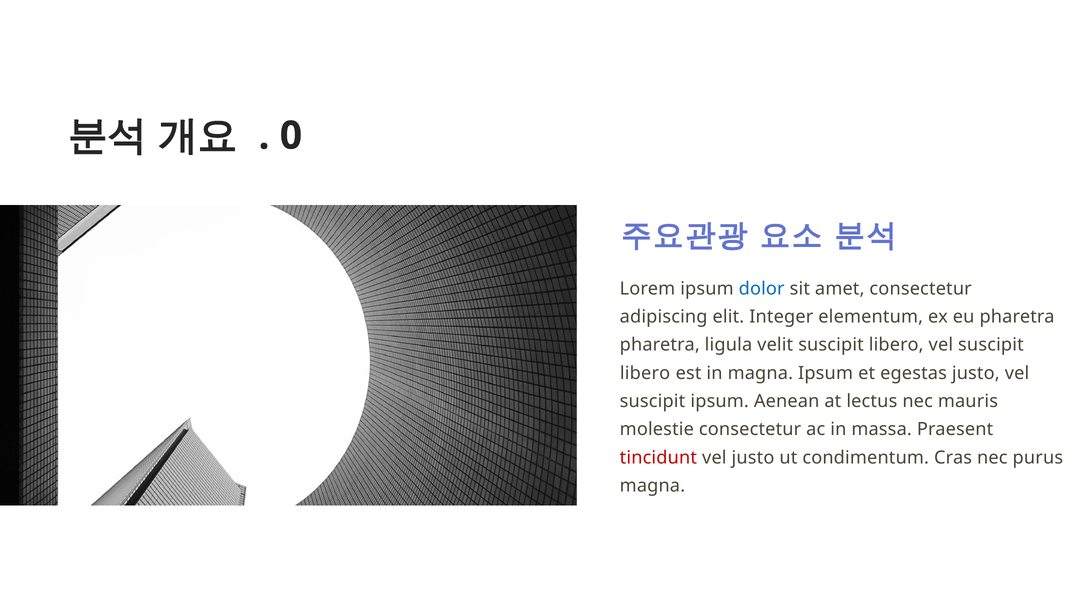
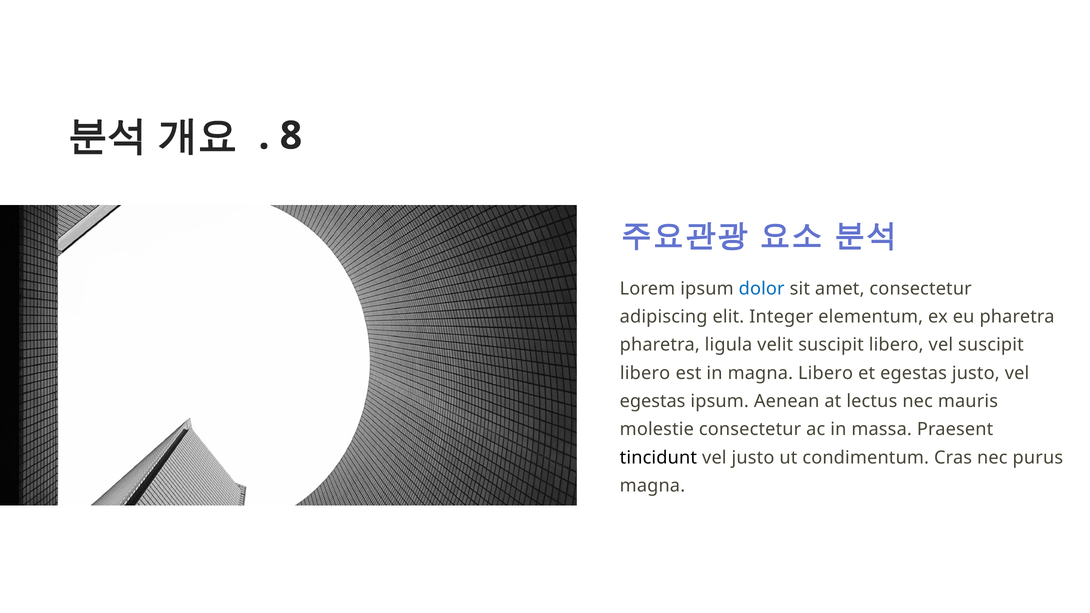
0: 0 -> 8
magna Ipsum: Ipsum -> Libero
suscipit at (652, 401): suscipit -> egestas
tincidunt colour: red -> black
